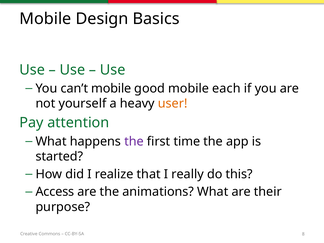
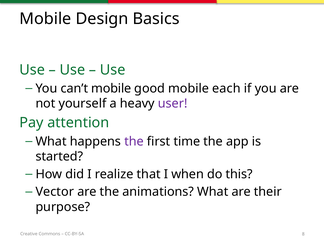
user colour: orange -> purple
really: really -> when
Access: Access -> Vector
